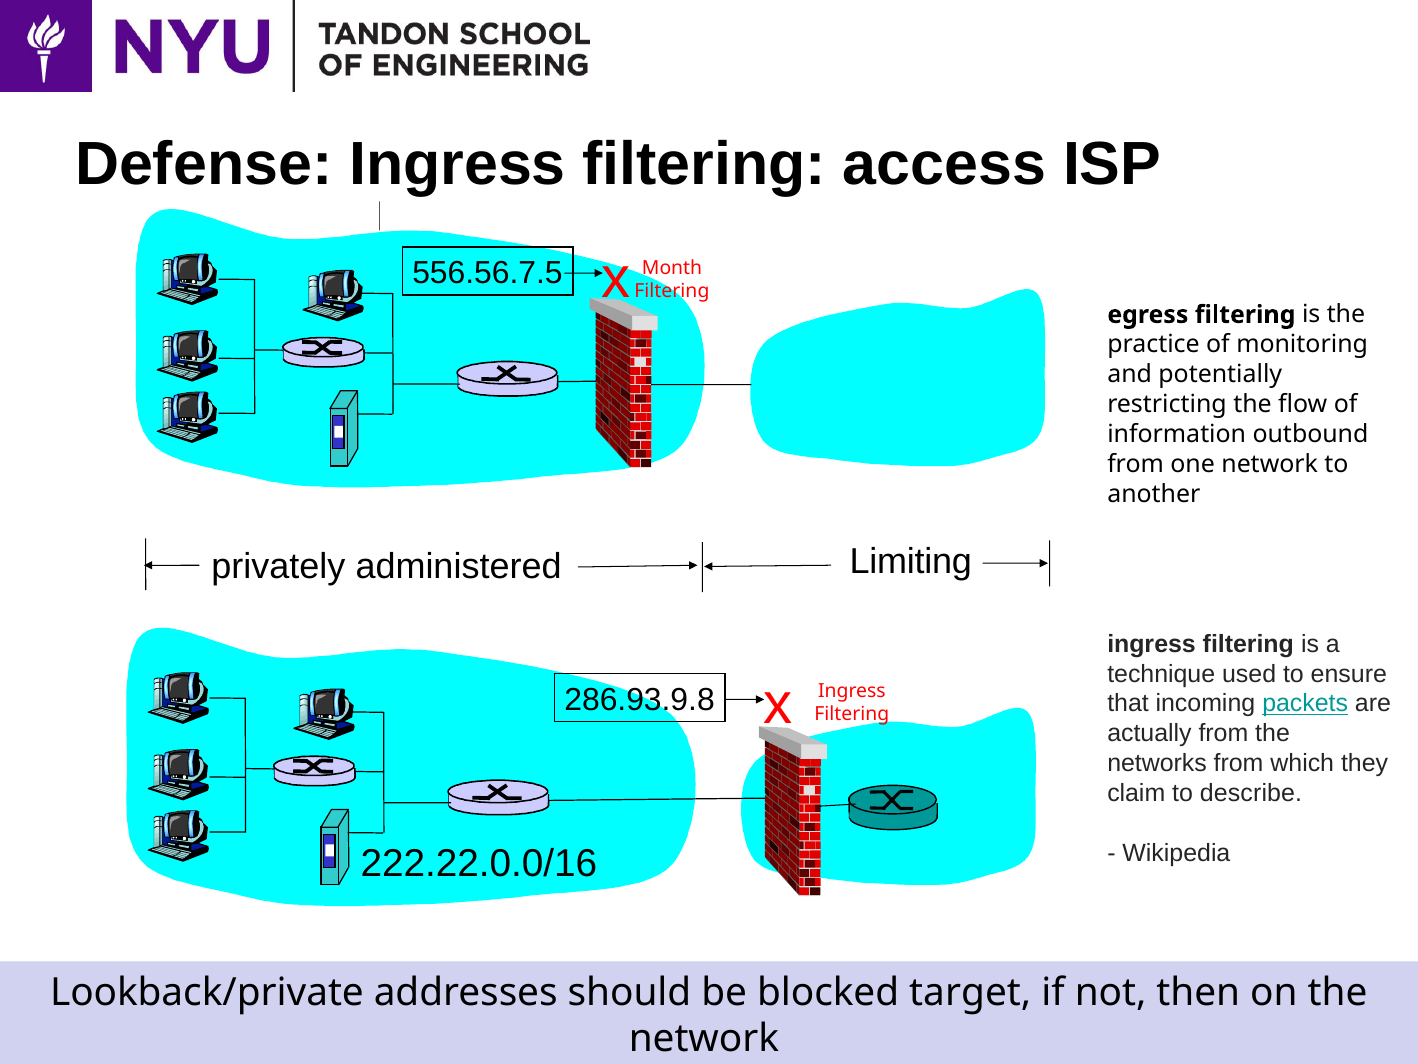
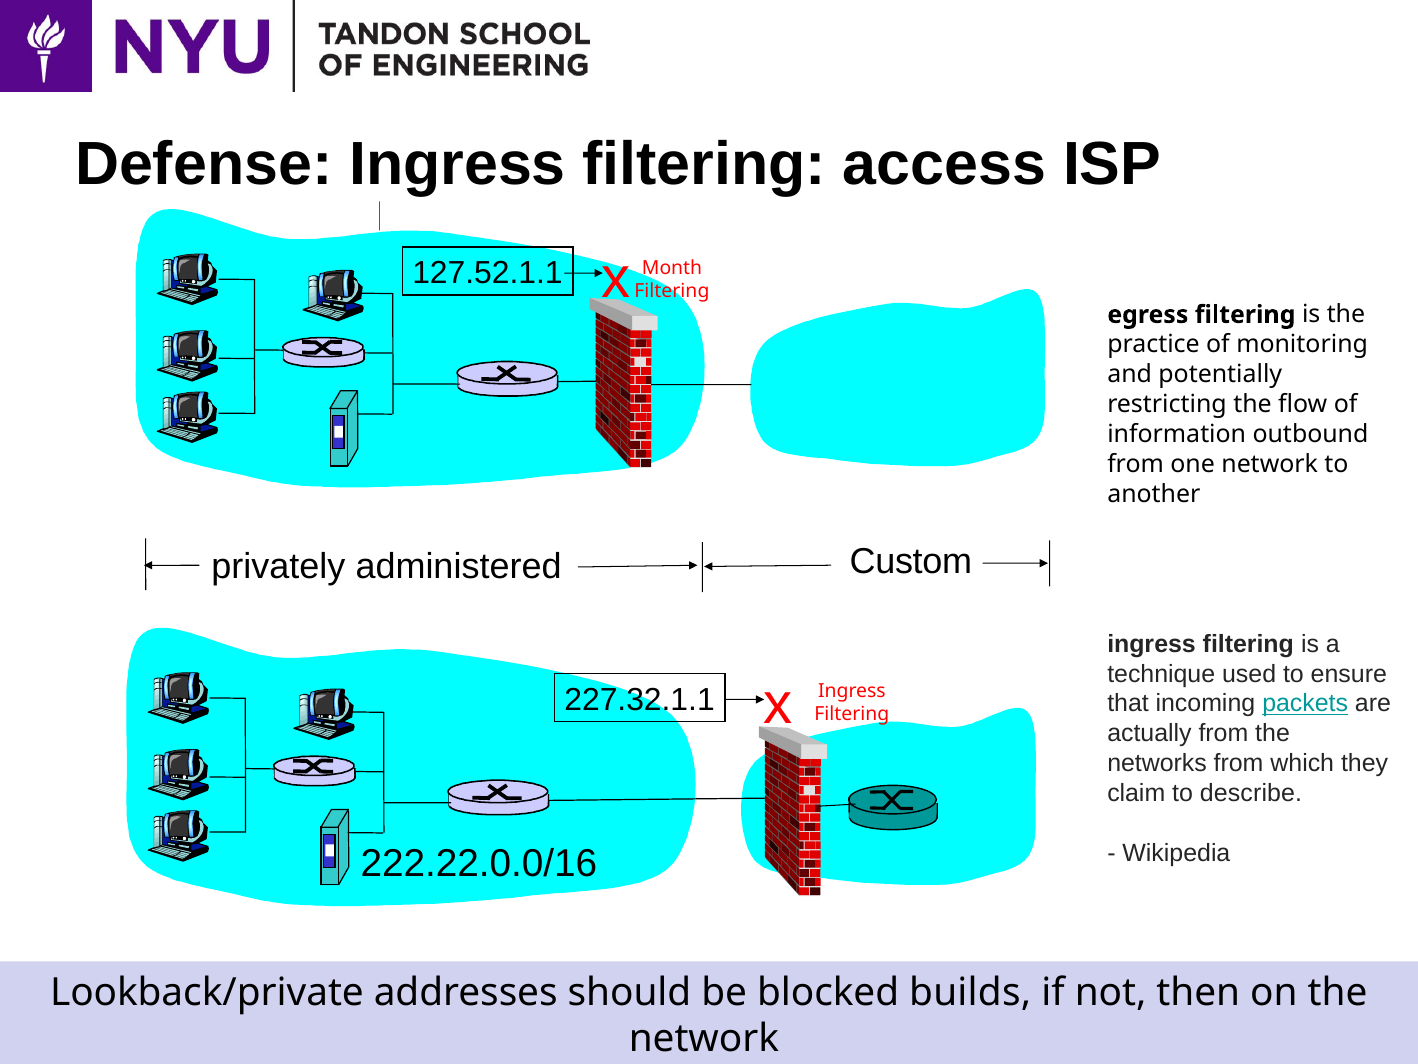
556.56.7.5: 556.56.7.5 -> 127.52.1.1
Limiting: Limiting -> Custom
286.93.9.8: 286.93.9.8 -> 227.32.1.1
target: target -> builds
